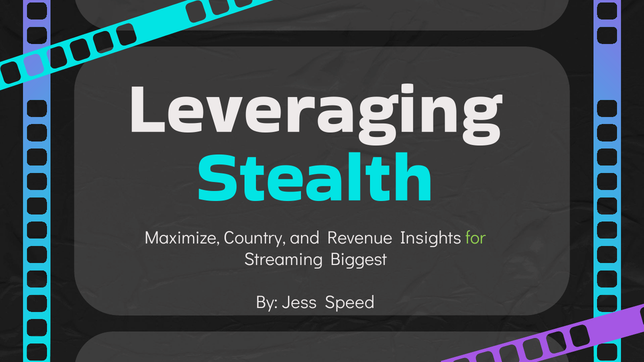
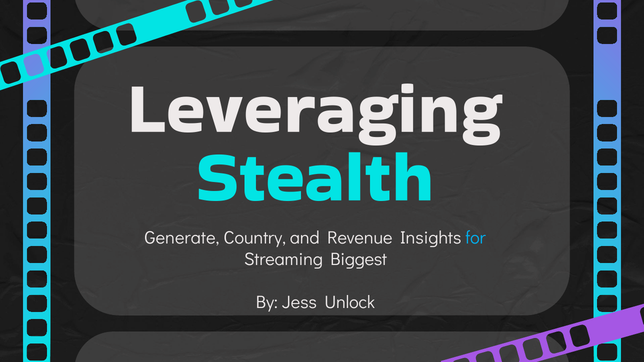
Maximize: Maximize -> Generate
for colour: light green -> light blue
Speed: Speed -> Unlock
